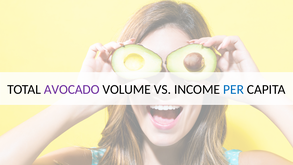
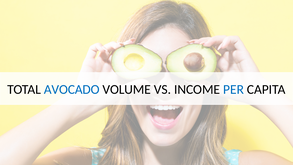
AVOCADO colour: purple -> blue
